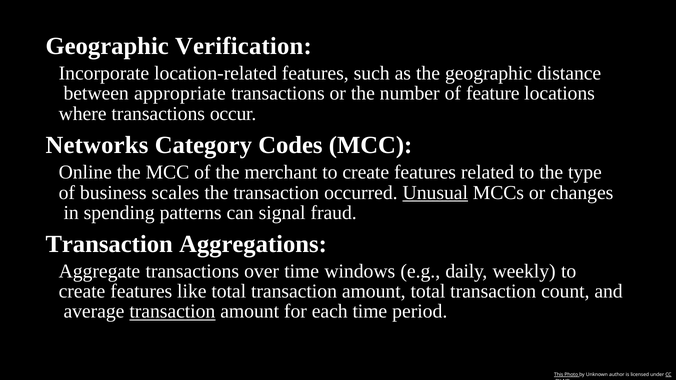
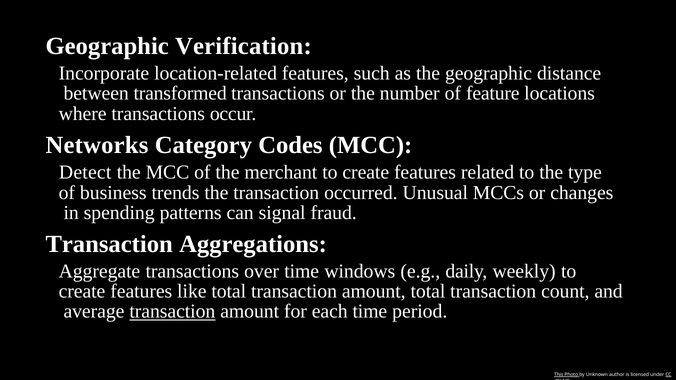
appropriate: appropriate -> transformed
Online: Online -> Detect
scales: scales -> trends
Unusual underline: present -> none
